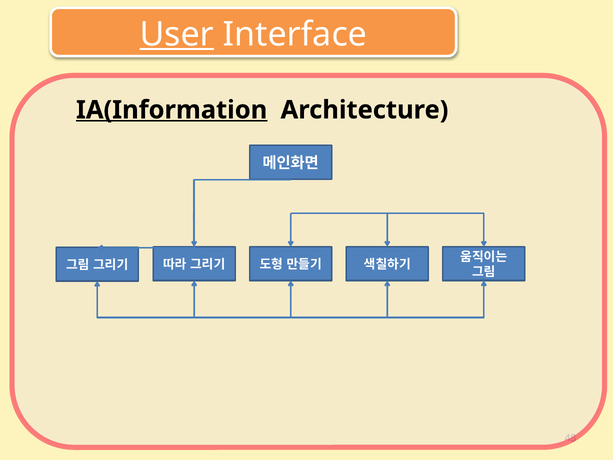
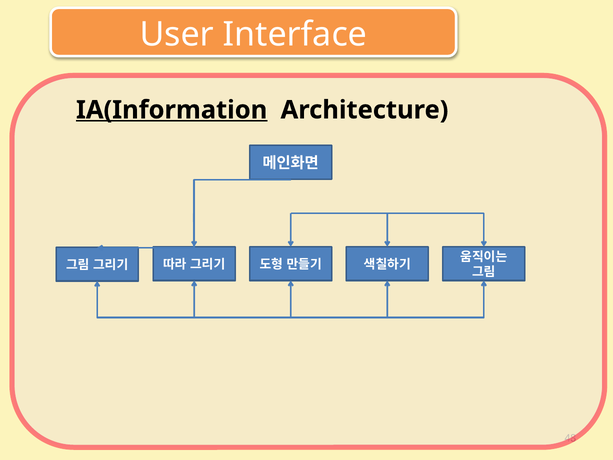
User underline: present -> none
